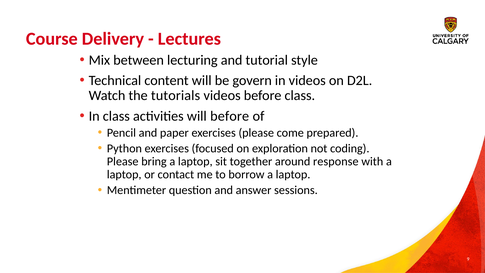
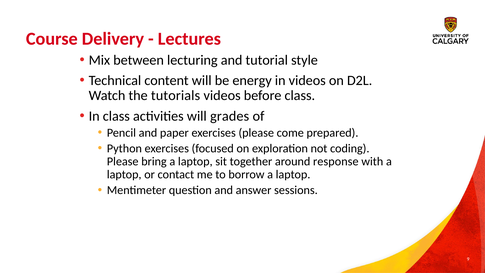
govern: govern -> energy
will before: before -> grades
